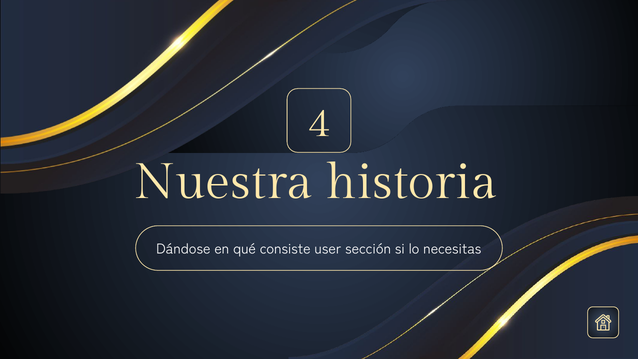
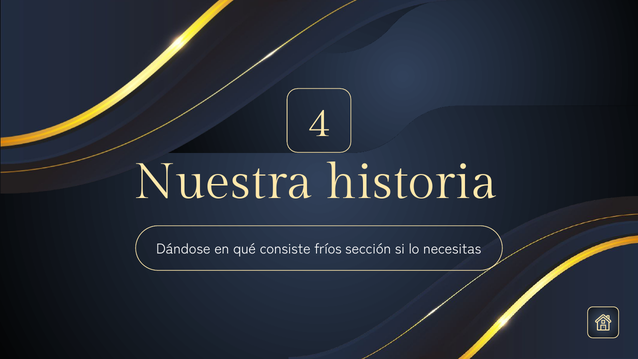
user: user -> fríos
